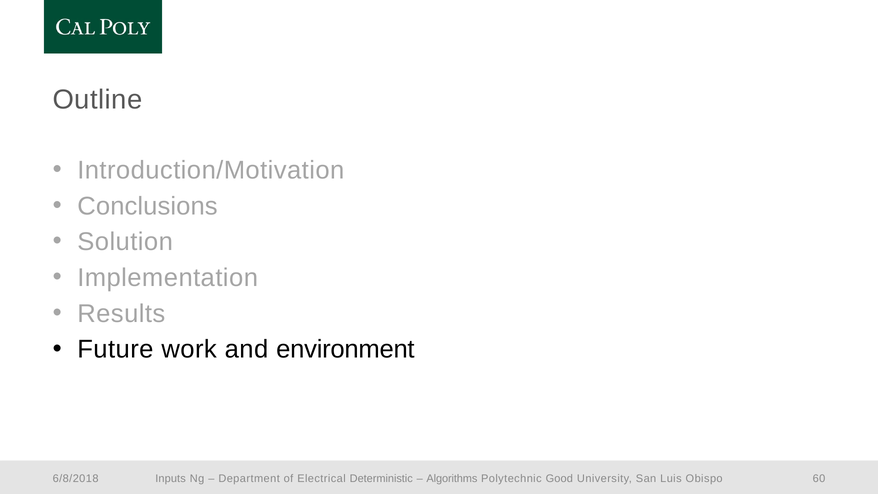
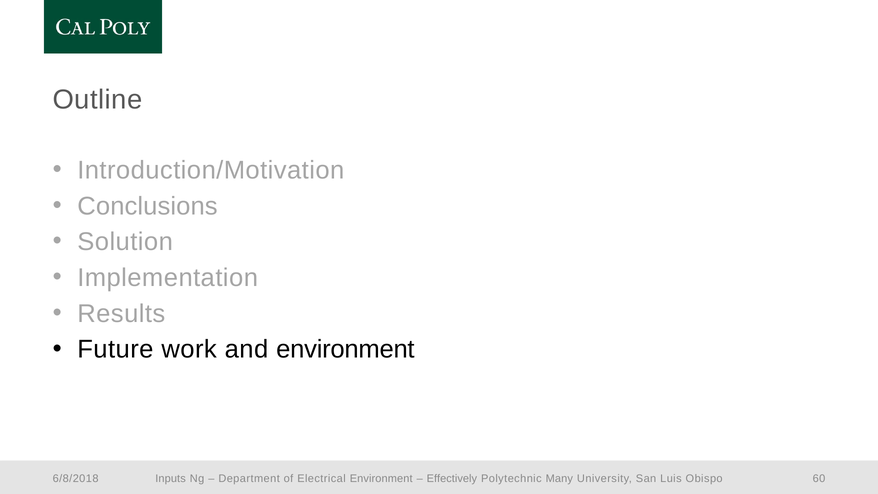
Electrical Deterministic: Deterministic -> Environment
Algorithms: Algorithms -> Effectively
Good: Good -> Many
